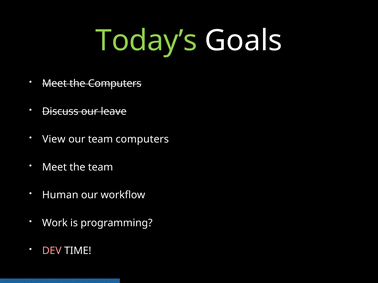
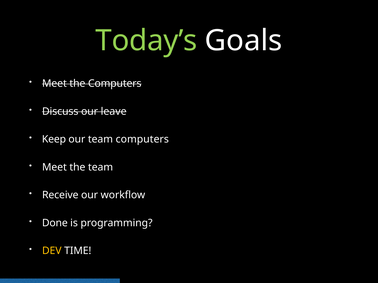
View: View -> Keep
Human: Human -> Receive
Work: Work -> Done
DEV colour: pink -> yellow
